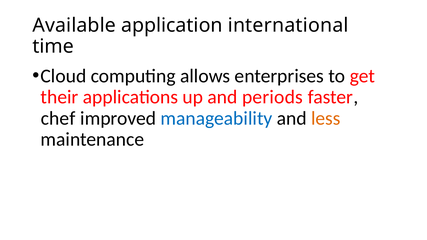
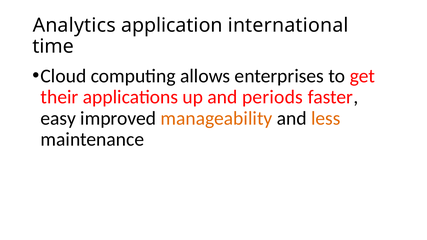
Available: Available -> Analytics
chef: chef -> easy
manageability colour: blue -> orange
